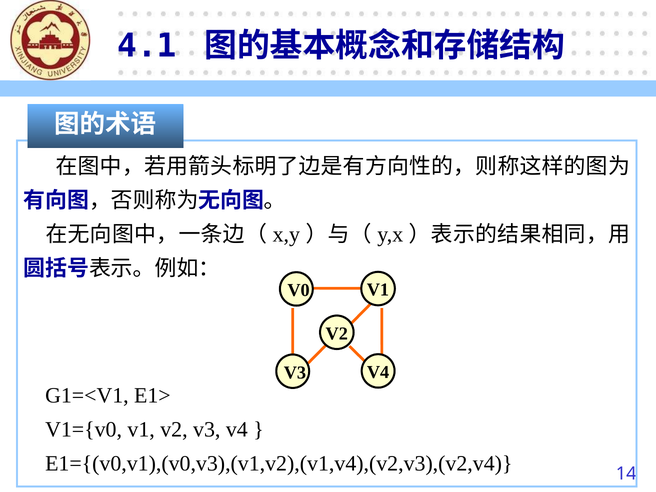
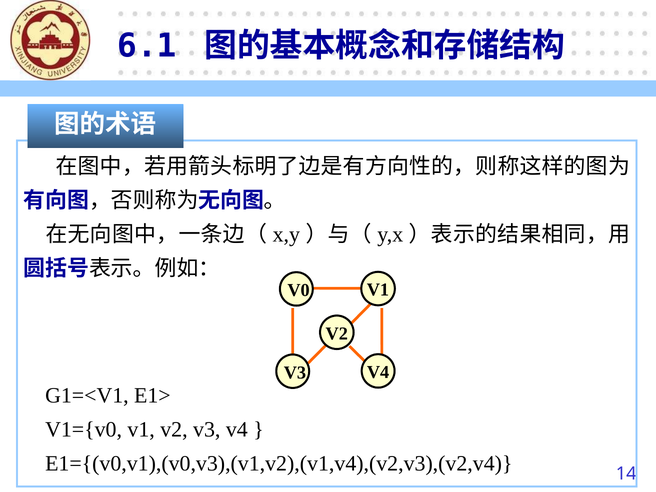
4.1: 4.1 -> 6.1
